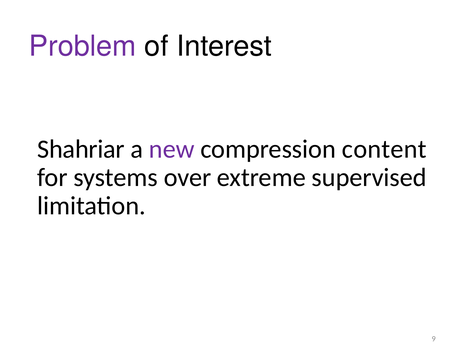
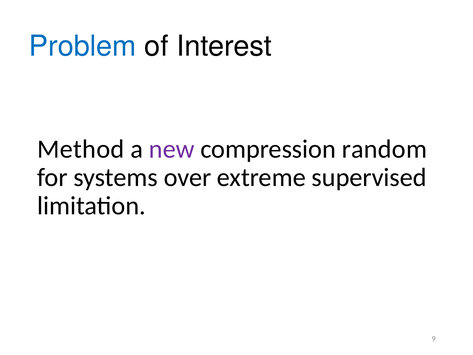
Problem colour: purple -> blue
Shahriar: Shahriar -> Method
content: content -> random
